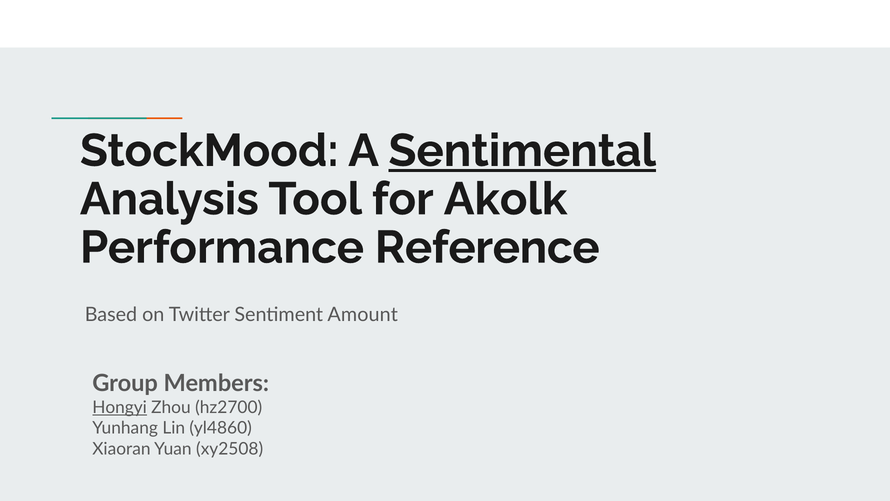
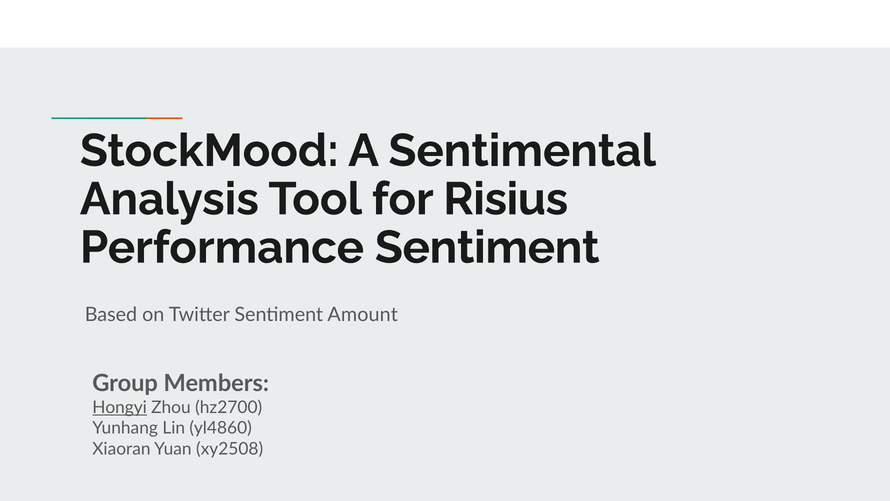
Sentimental underline: present -> none
Akolk: Akolk -> Risius
Performance Reference: Reference -> Sentiment
